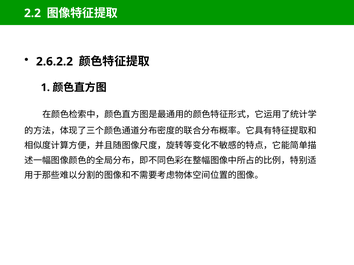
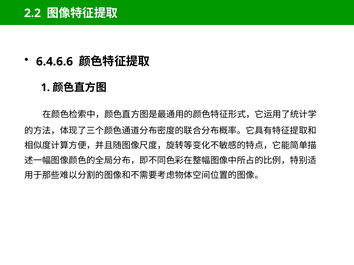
2.6.2.2: 2.6.2.2 -> 6.4.6.6
